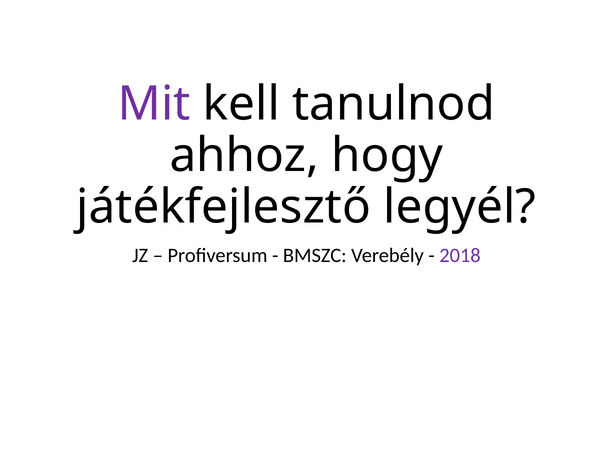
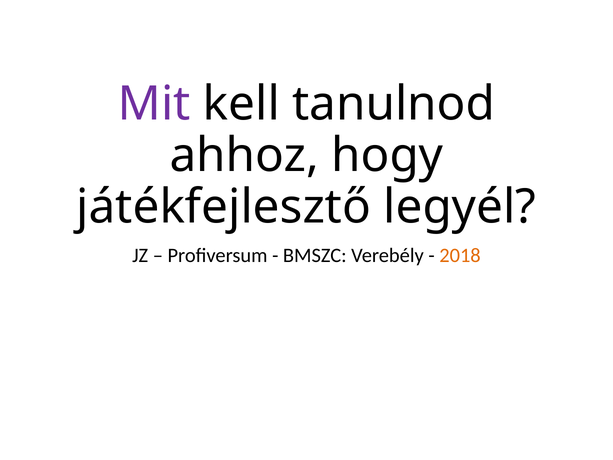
2018 colour: purple -> orange
